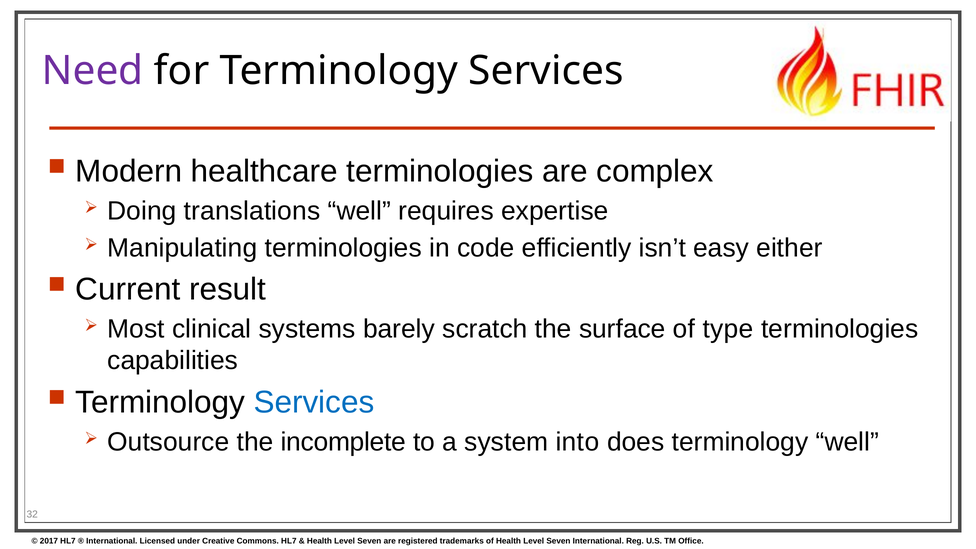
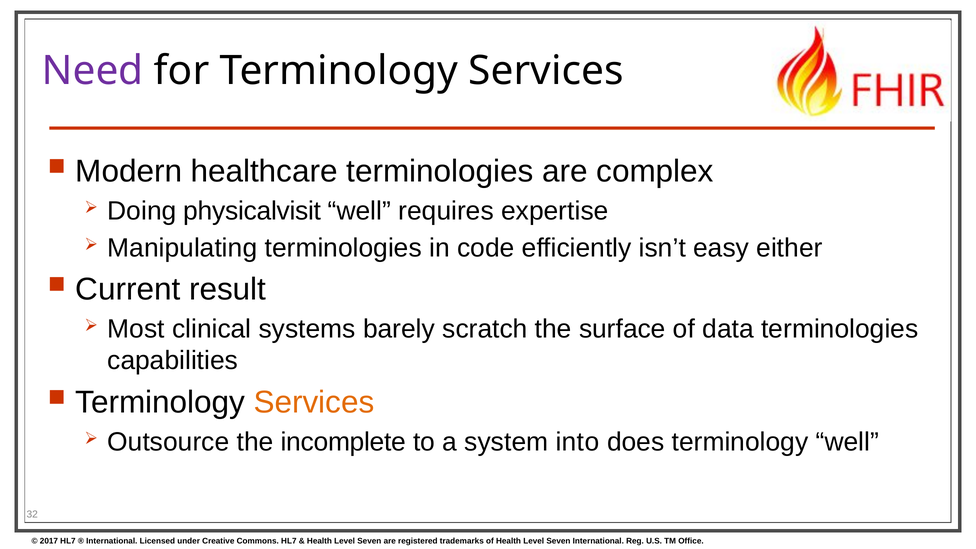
translations: translations -> physicalvisit
type: type -> data
Services at (314, 402) colour: blue -> orange
